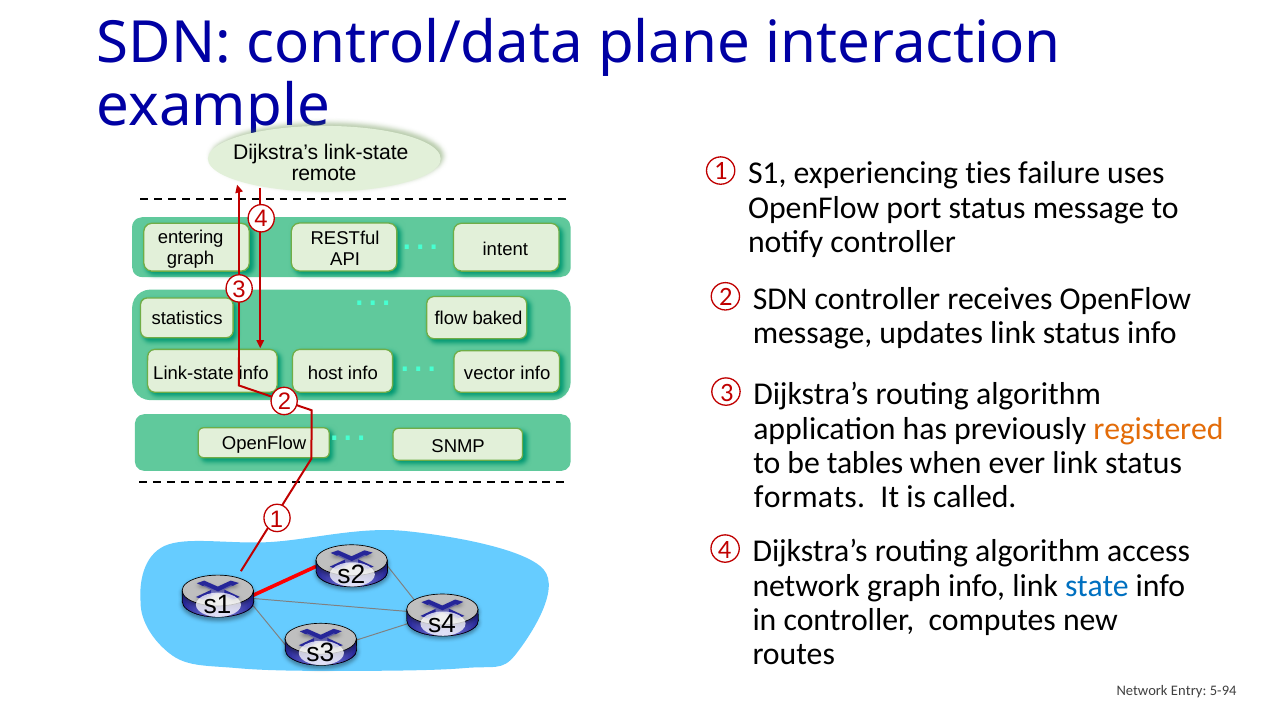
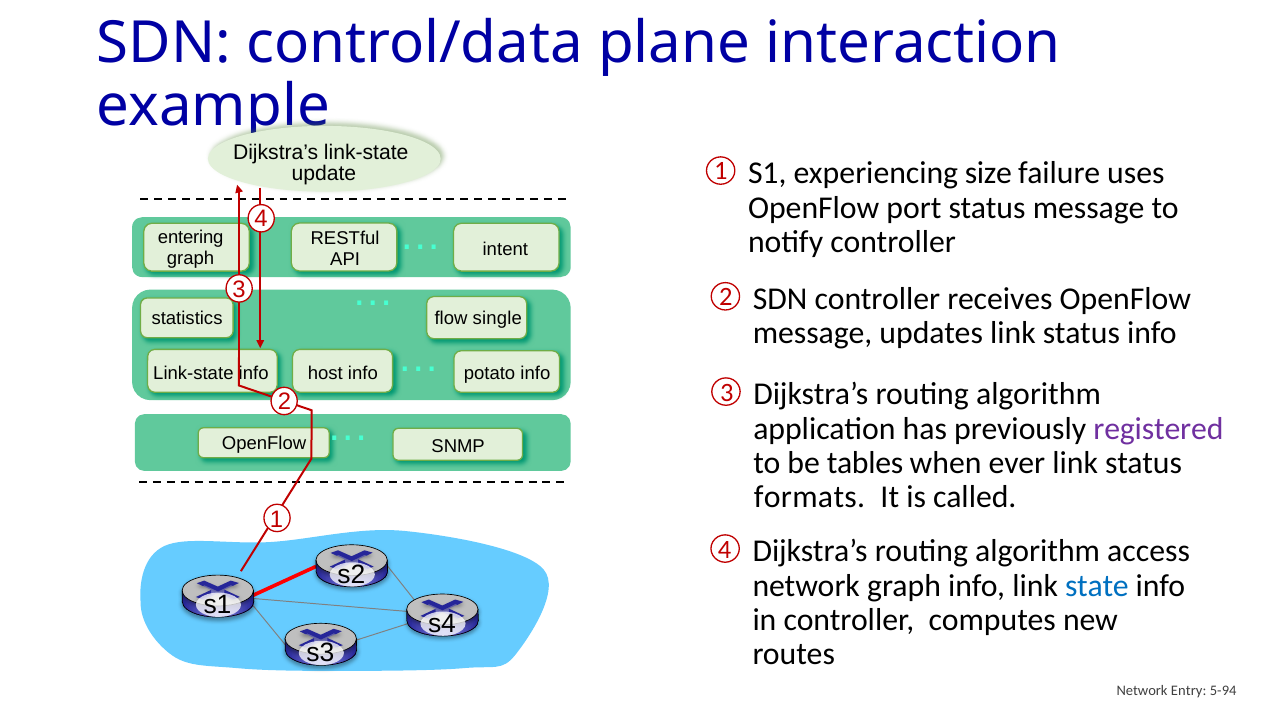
ties: ties -> size
remote: remote -> update
baked: baked -> single
vector: vector -> potato
registered colour: orange -> purple
